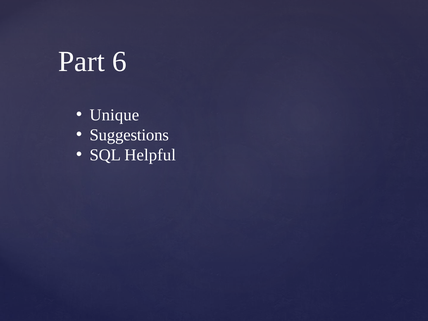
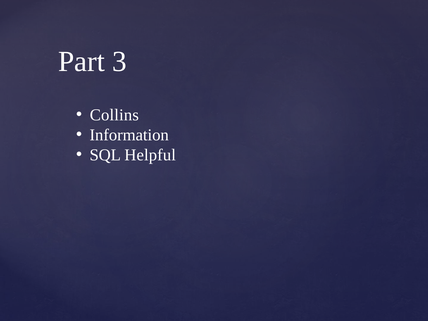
6: 6 -> 3
Unique: Unique -> Collins
Suggestions: Suggestions -> Information
